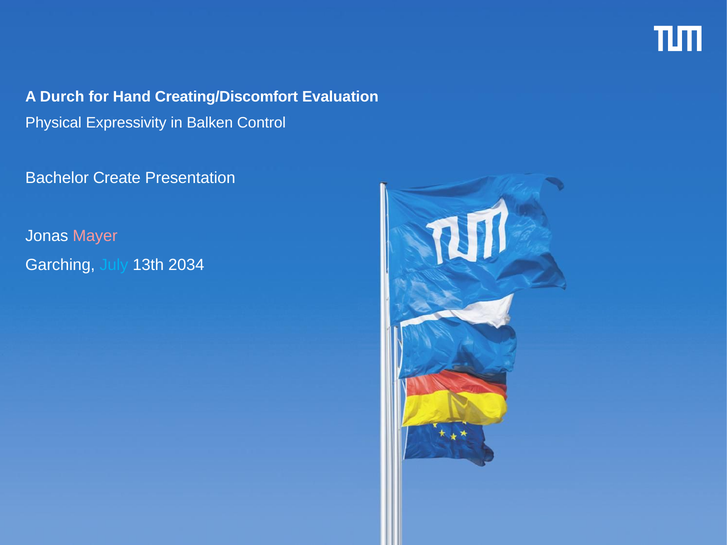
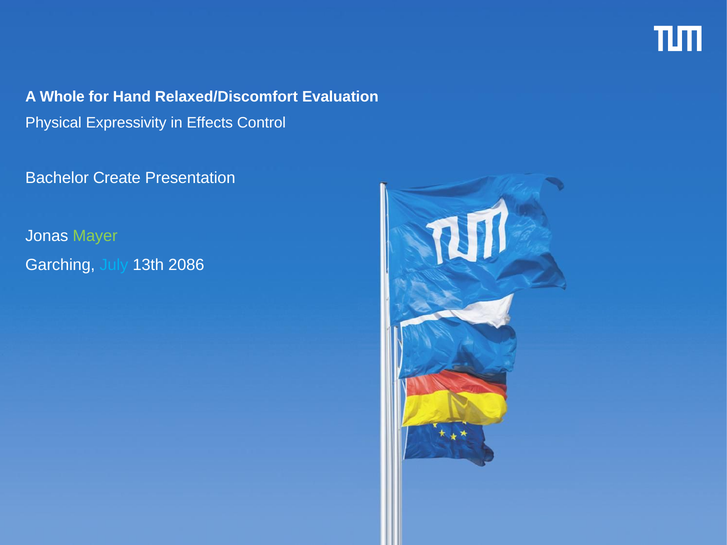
Durch: Durch -> Whole
Creating/Discomfort: Creating/Discomfort -> Relaxed/Discomfort
Balken: Balken -> Effects
Mayer colour: pink -> light green
2034: 2034 -> 2086
